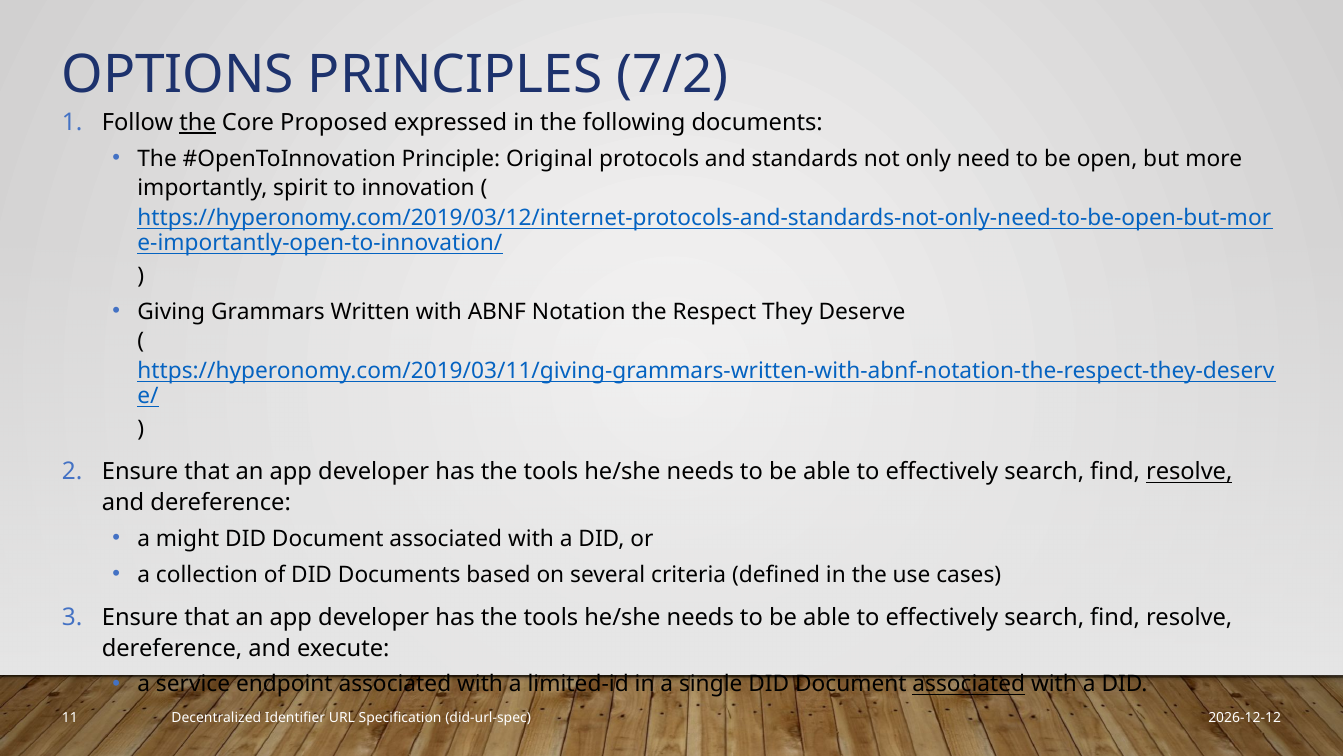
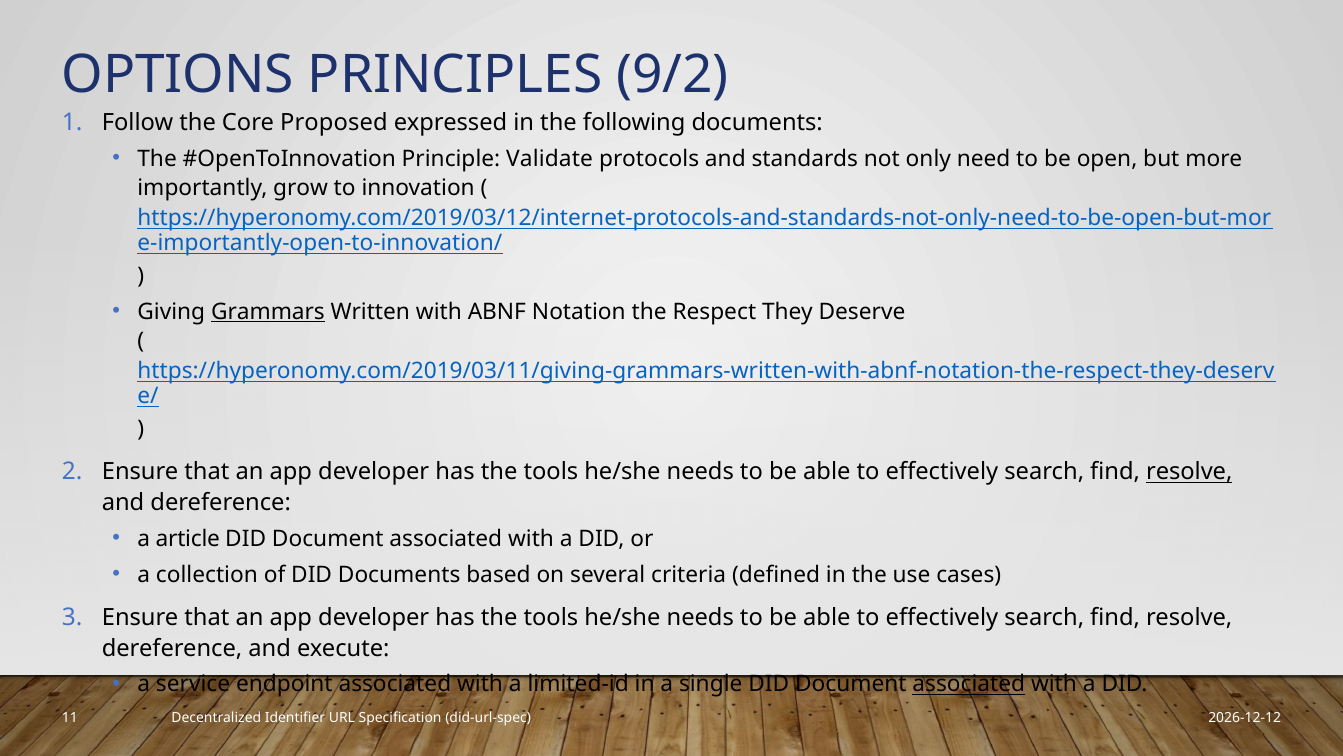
7/2: 7/2 -> 9/2
the at (198, 123) underline: present -> none
Original: Original -> Validate
spirit: spirit -> grow
Grammars underline: none -> present
might: might -> article
